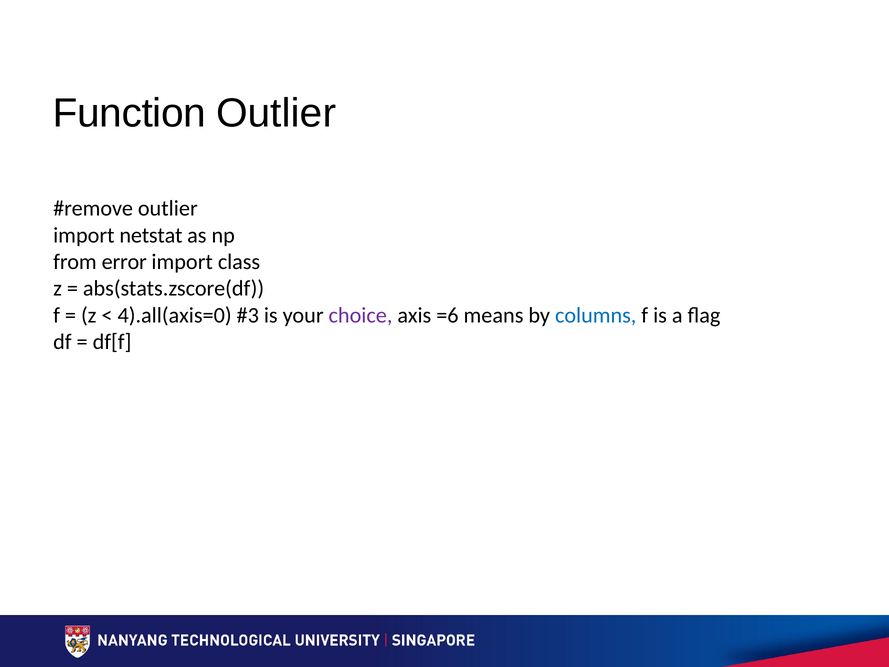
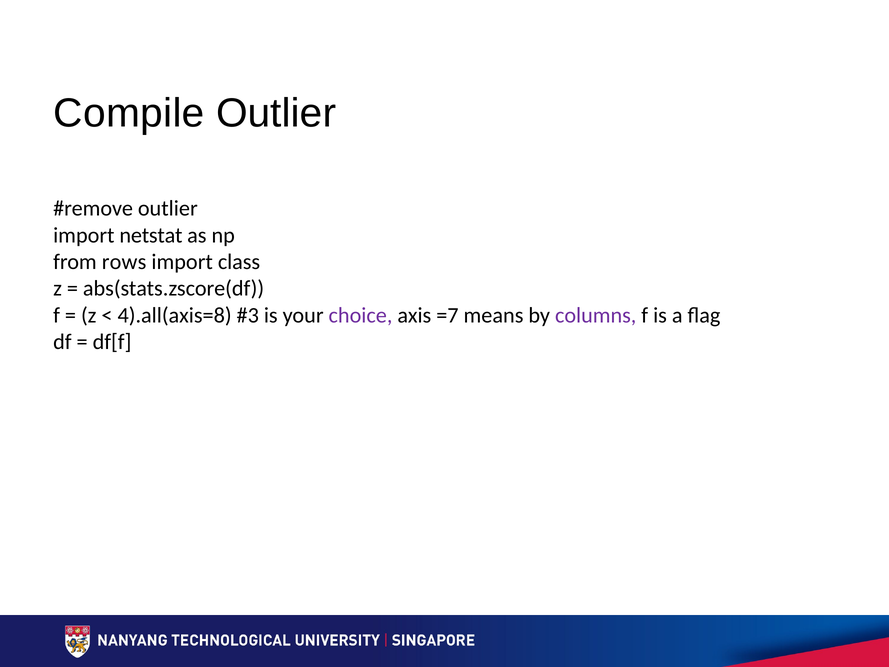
Function: Function -> Compile
error: error -> rows
4).all(axis=0: 4).all(axis=0 -> 4).all(axis=8
=6: =6 -> =7
columns colour: blue -> purple
